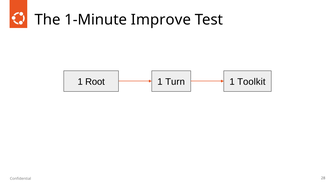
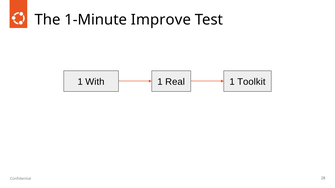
Root: Root -> With
Turn: Turn -> Real
